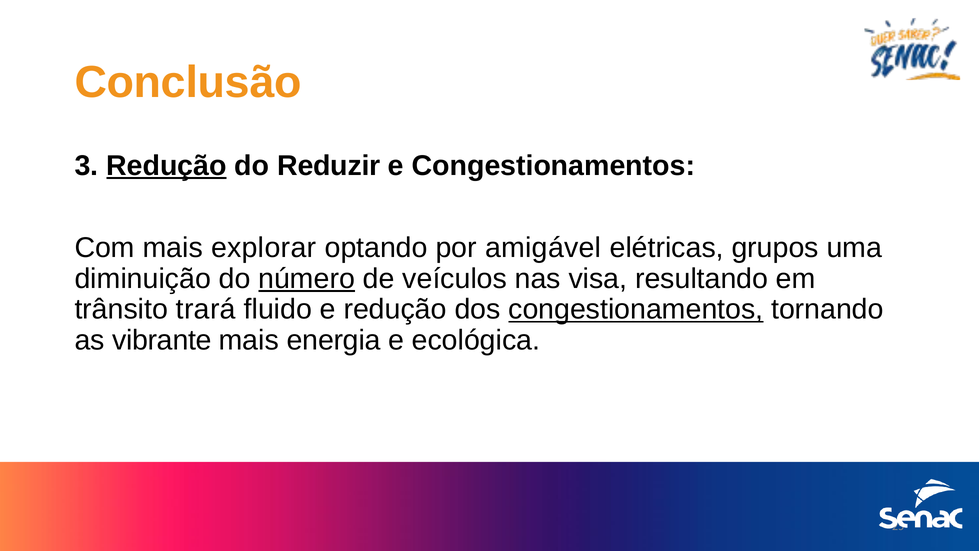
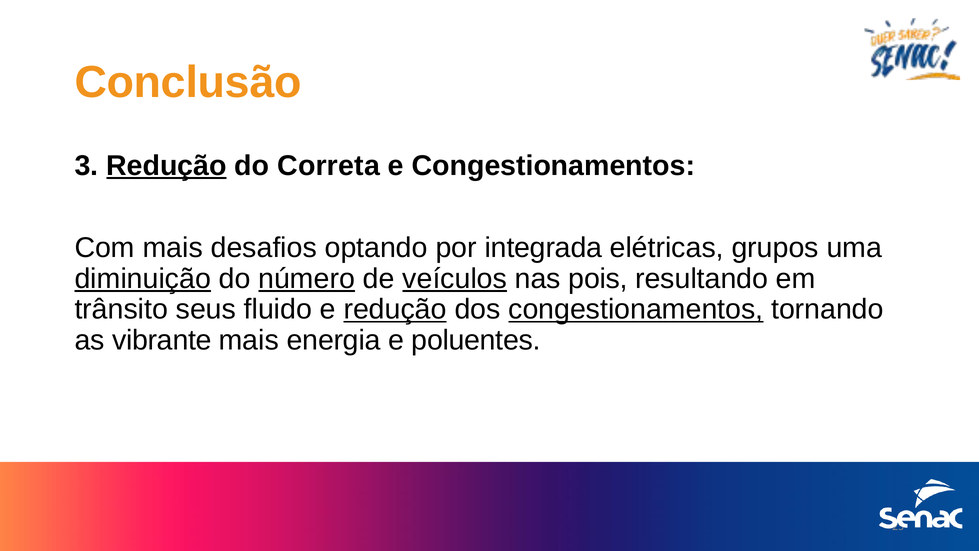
Reduzir: Reduzir -> Correta
explorar: explorar -> desafios
amigável: amigável -> integrada
diminuição underline: none -> present
veículos underline: none -> present
visa: visa -> pois
trará: trará -> seus
redução at (395, 309) underline: none -> present
ecológica: ecológica -> poluentes
